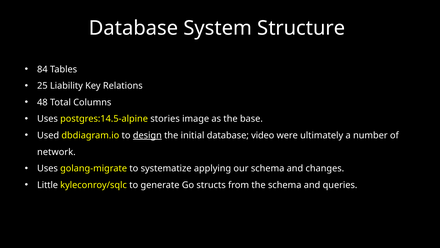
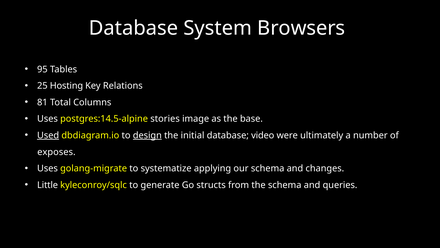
Structure: Structure -> Browsers
84: 84 -> 95
Liability: Liability -> Hosting
48: 48 -> 81
Used underline: none -> present
network: network -> exposes
